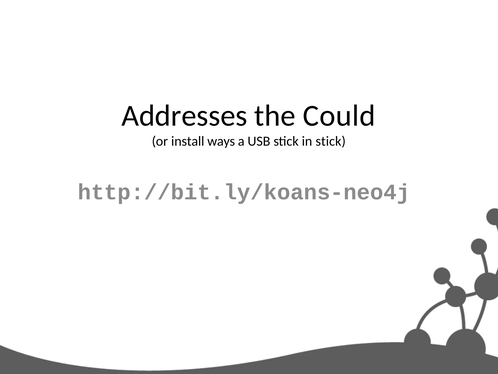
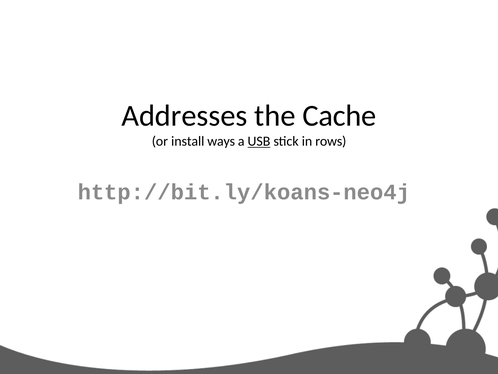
Could: Could -> Cache
USB underline: none -> present
in stick: stick -> rows
